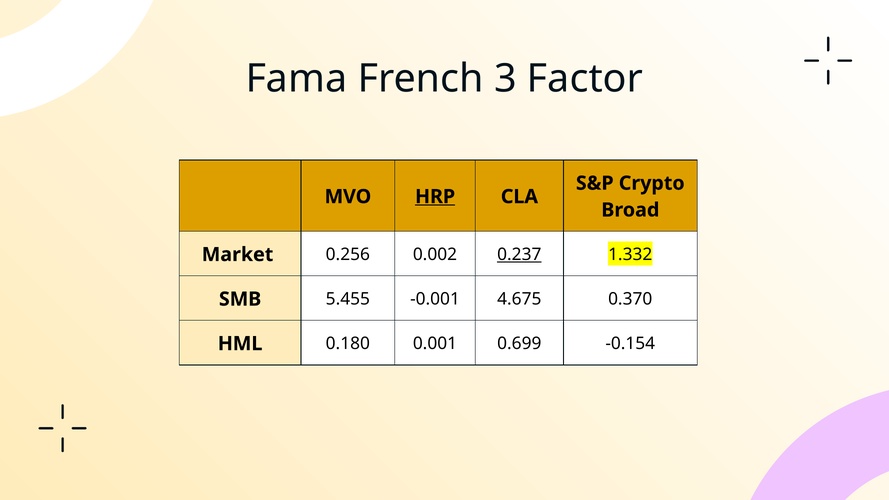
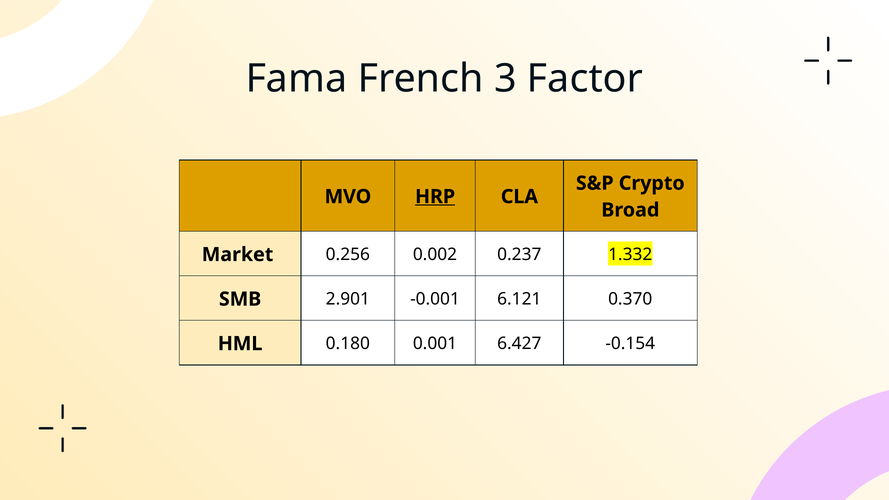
0.237 underline: present -> none
5.455: 5.455 -> 2.901
4.675: 4.675 -> 6.121
0.699: 0.699 -> 6.427
